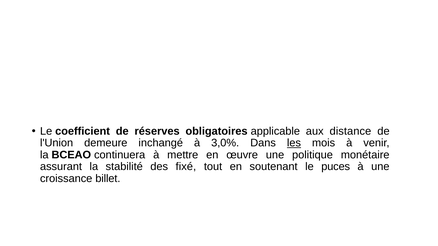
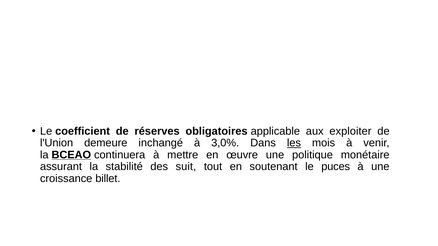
distance: distance -> exploiter
BCEAO underline: none -> present
fixé: fixé -> suit
